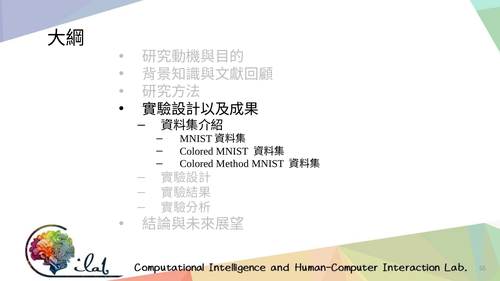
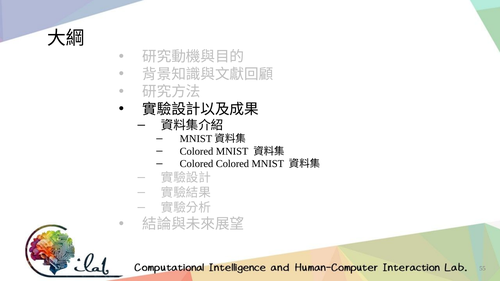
Colored Method: Method -> Colored
